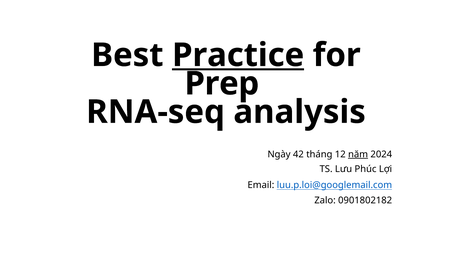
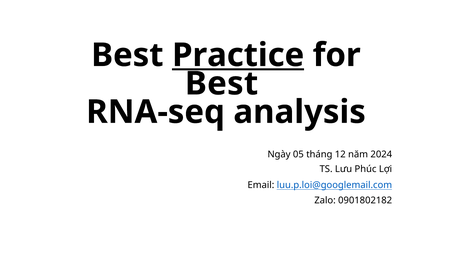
Prep at (222, 84): Prep -> Best
42: 42 -> 05
năm underline: present -> none
